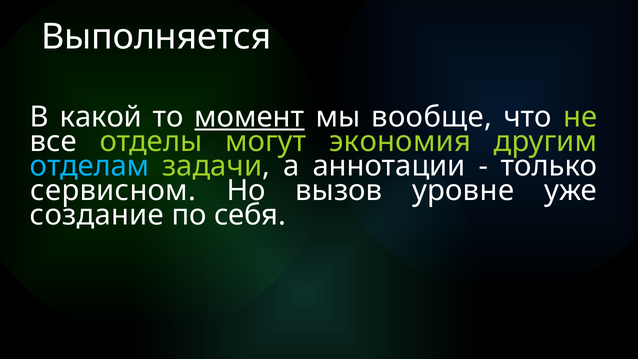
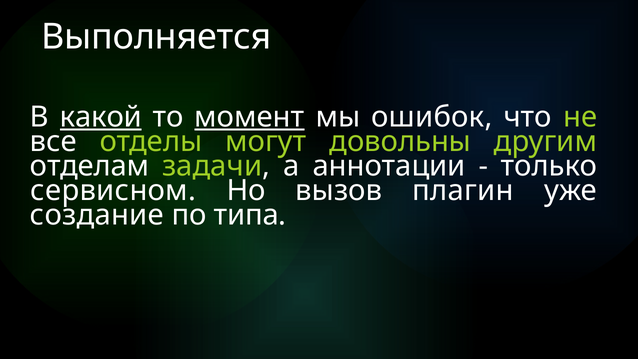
какой underline: none -> present
вообще: вообще -> ошибок
экономия: экономия -> довольны
отделам colour: light blue -> white
уровне: уровне -> плагин
себя: себя -> типа
